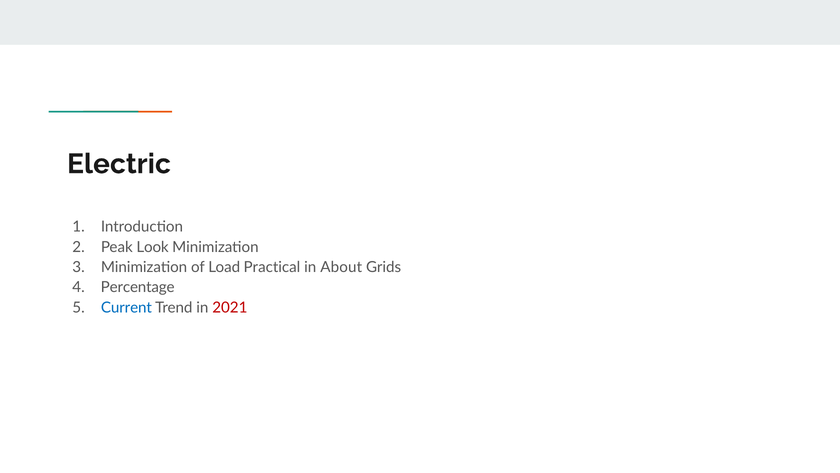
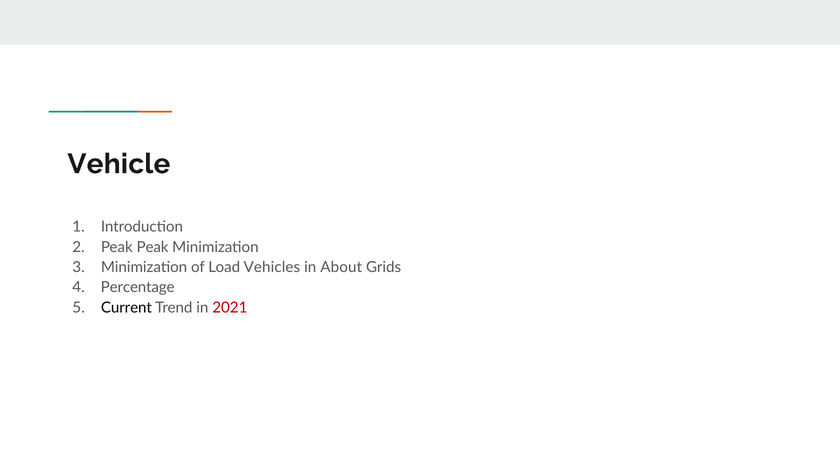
Electric: Electric -> Vehicle
Peak Look: Look -> Peak
Practical: Practical -> Vehicles
Current colour: blue -> black
